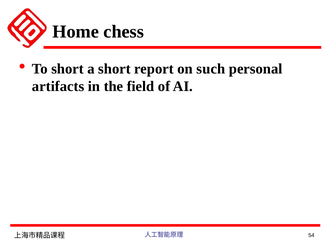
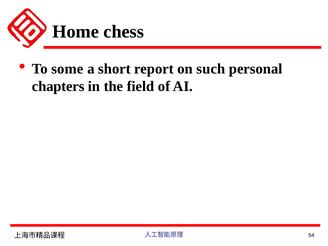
To short: short -> some
artifacts: artifacts -> chapters
